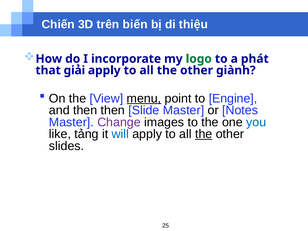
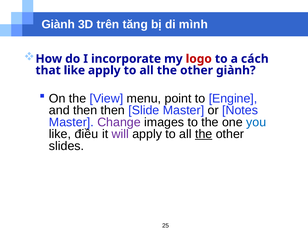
Chiến at (58, 24): Chiến -> Giành
biến: biến -> tăng
thiệu: thiệu -> mình
logo colour: green -> red
phát: phát -> cách
that giải: giải -> like
menu underline: present -> none
tảng: tảng -> điều
will colour: blue -> purple
